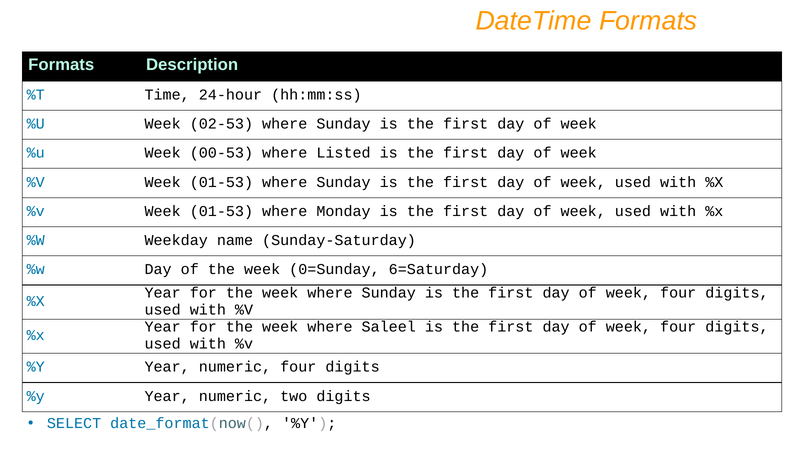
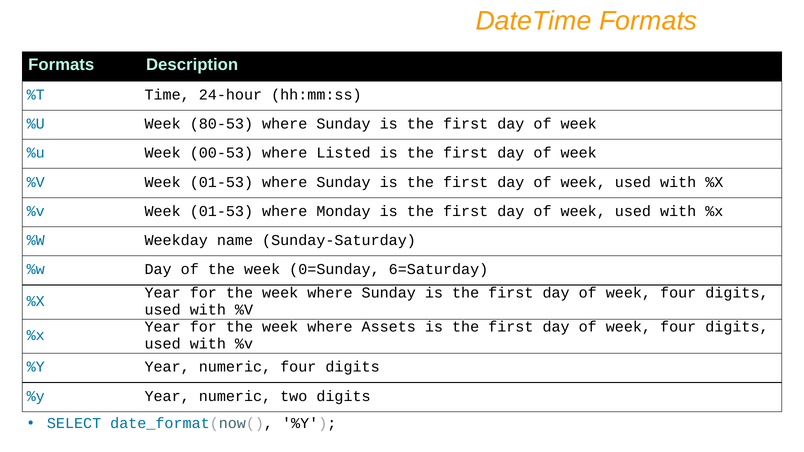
02-53: 02-53 -> 80-53
Saleel: Saleel -> Assets
